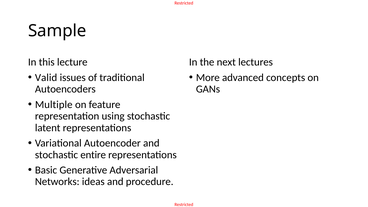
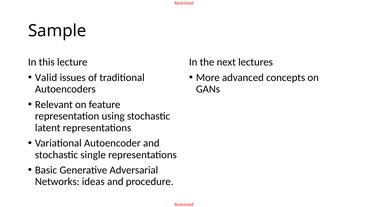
Multiple: Multiple -> Relevant
entire: entire -> single
